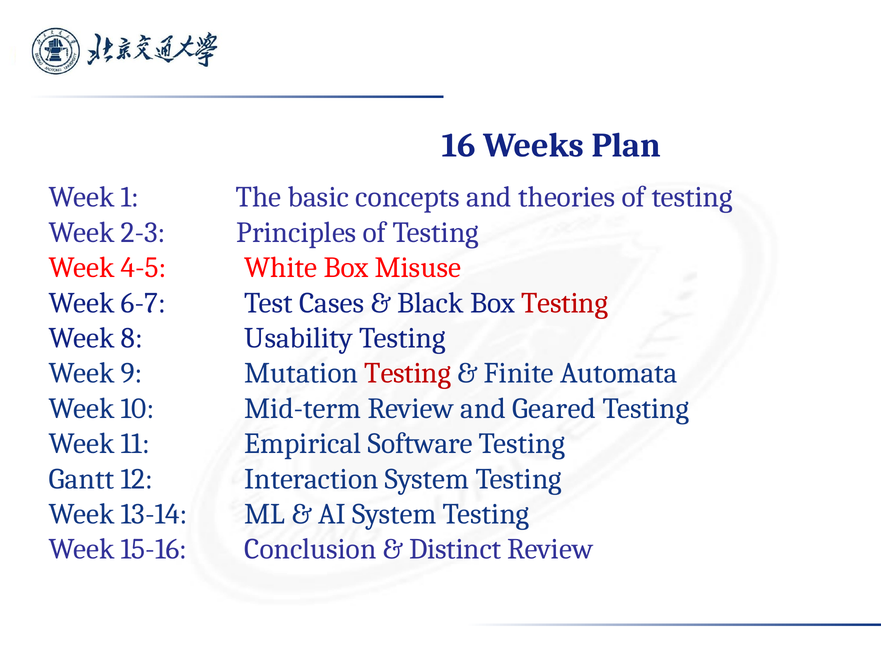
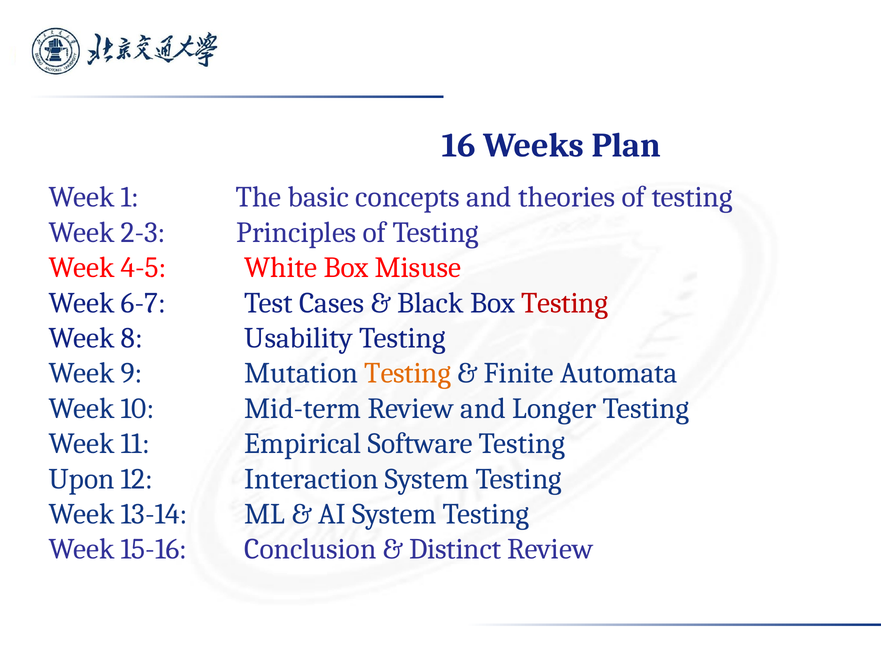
Testing at (408, 374) colour: red -> orange
Geared: Geared -> Longer
Gantt: Gantt -> Upon
